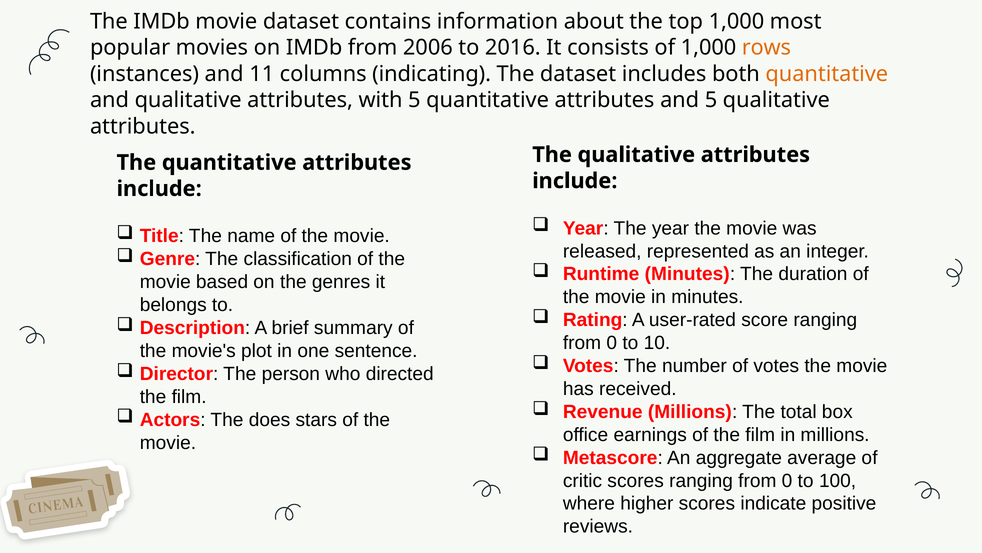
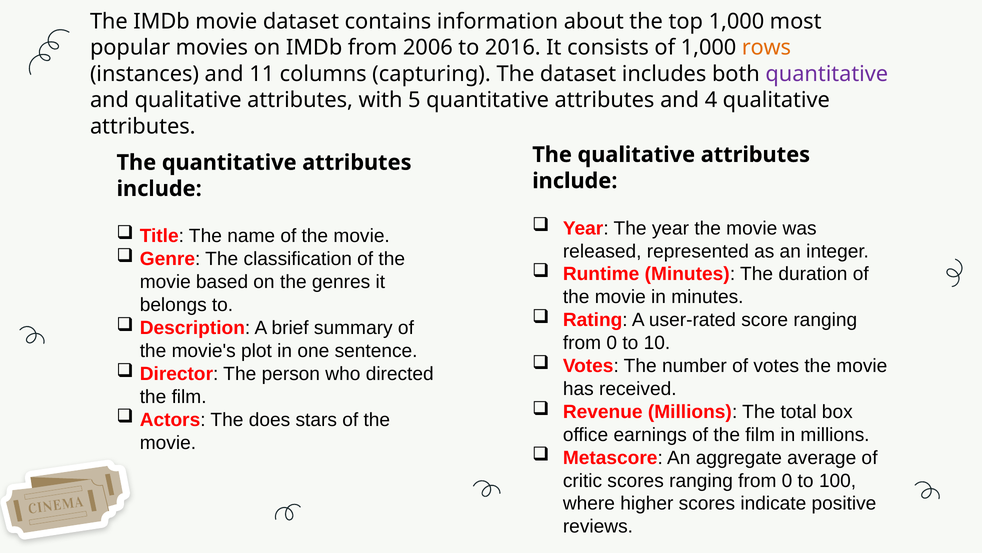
indicating: indicating -> capturing
quantitative at (827, 74) colour: orange -> purple
and 5: 5 -> 4
